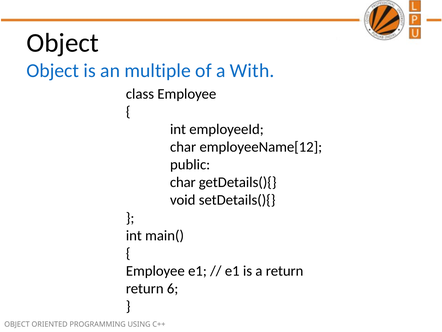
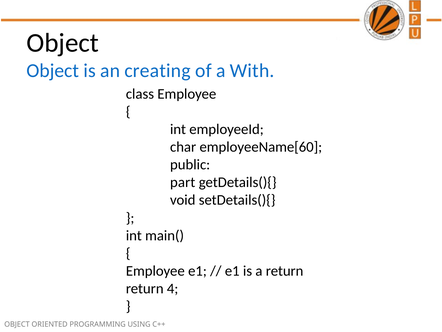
multiple: multiple -> creating
employeeName[12: employeeName[12 -> employeeName[60
char at (183, 182): char -> part
6: 6 -> 4
